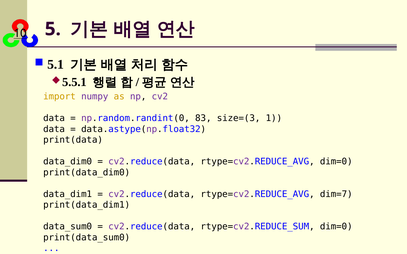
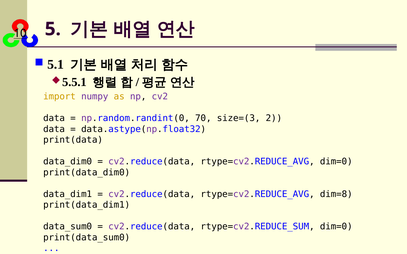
83: 83 -> 70
1: 1 -> 2
dim=7: dim=7 -> dim=8
